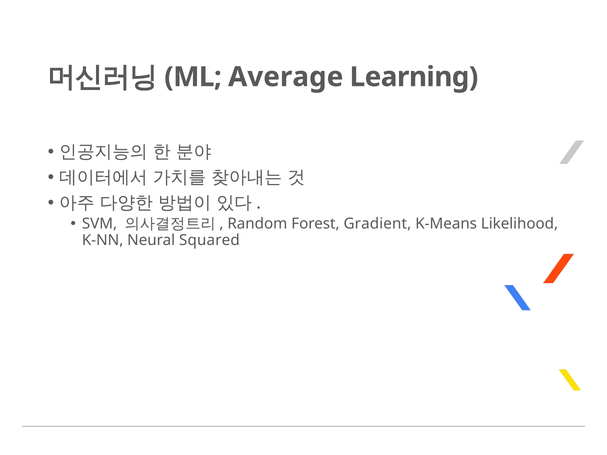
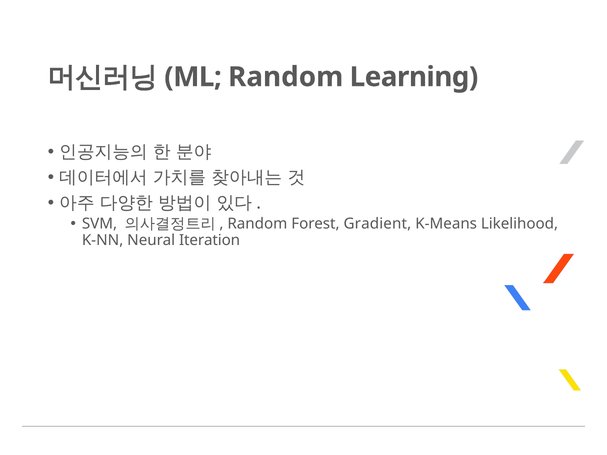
Average at (286, 77): Average -> Random
Squared: Squared -> Iteration
